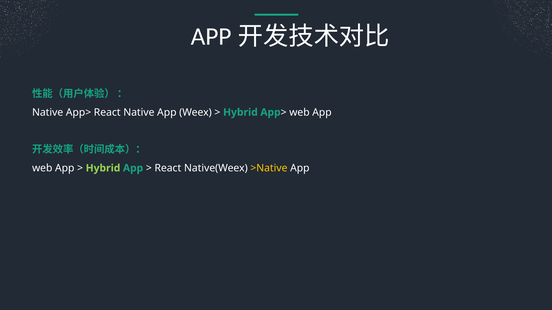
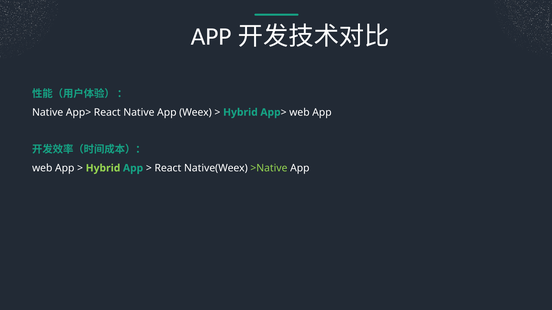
>Native colour: yellow -> light green
